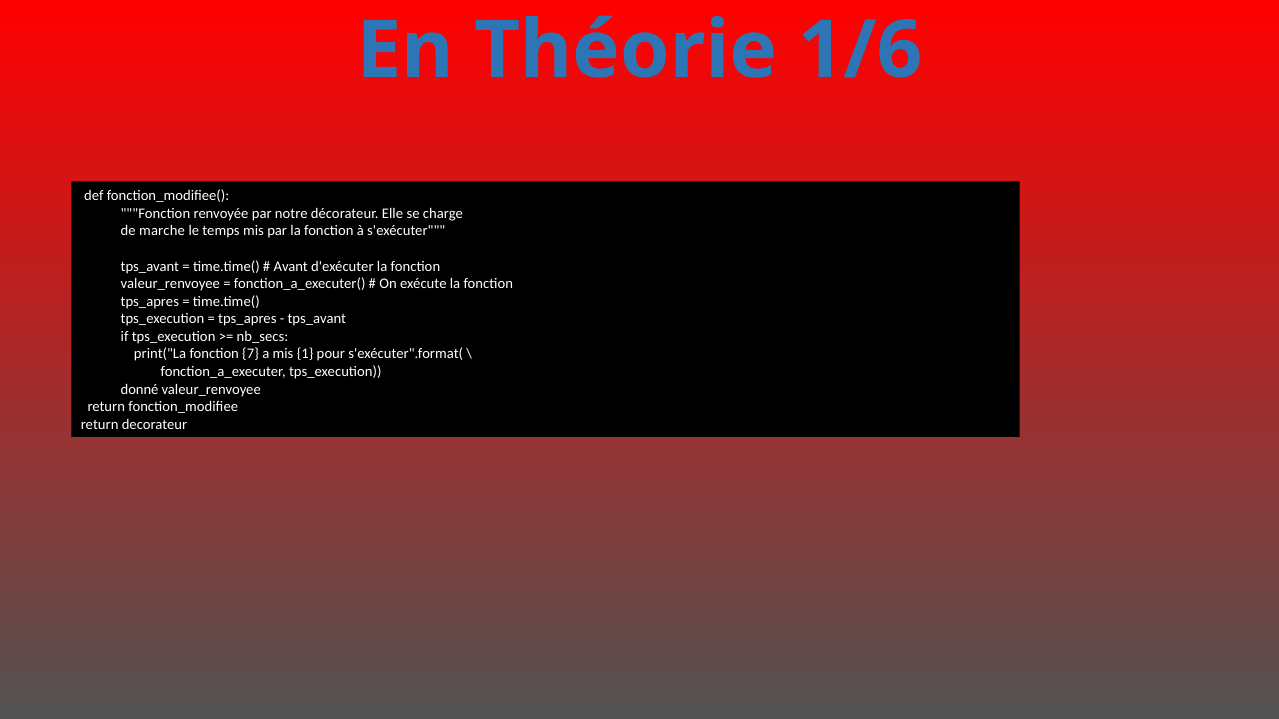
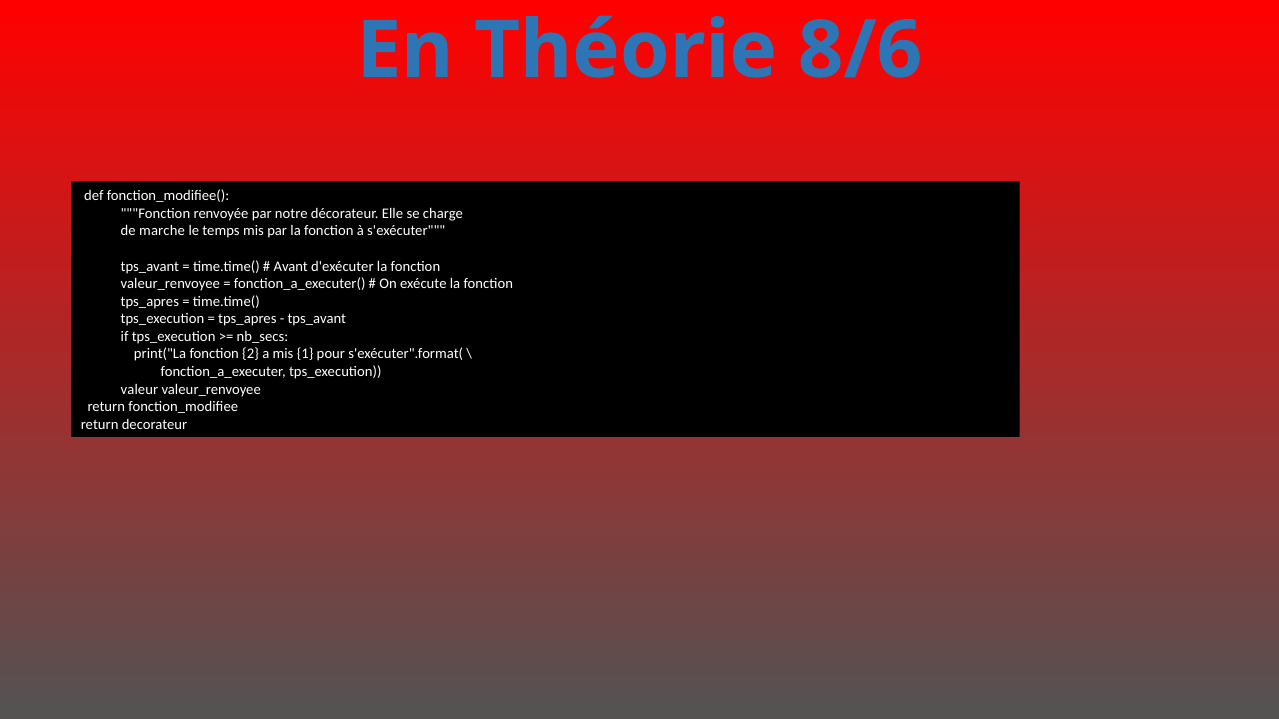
1/6: 1/6 -> 8/6
7: 7 -> 2
donné: donné -> valeur
